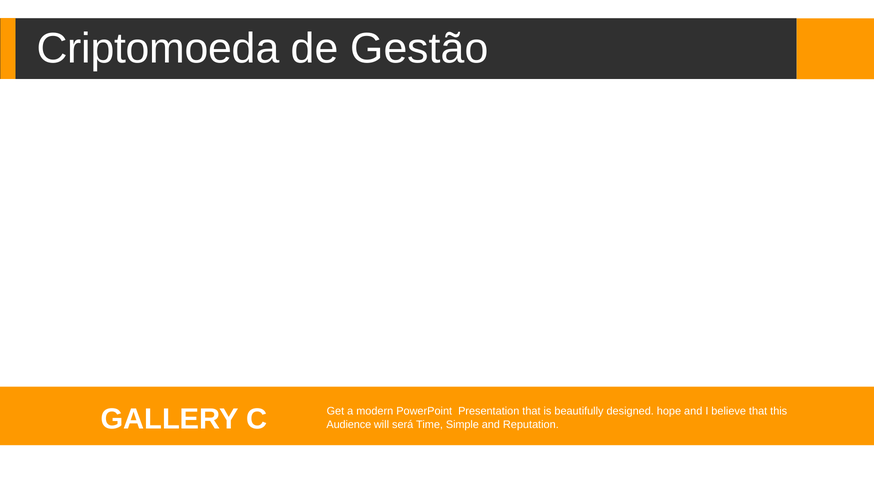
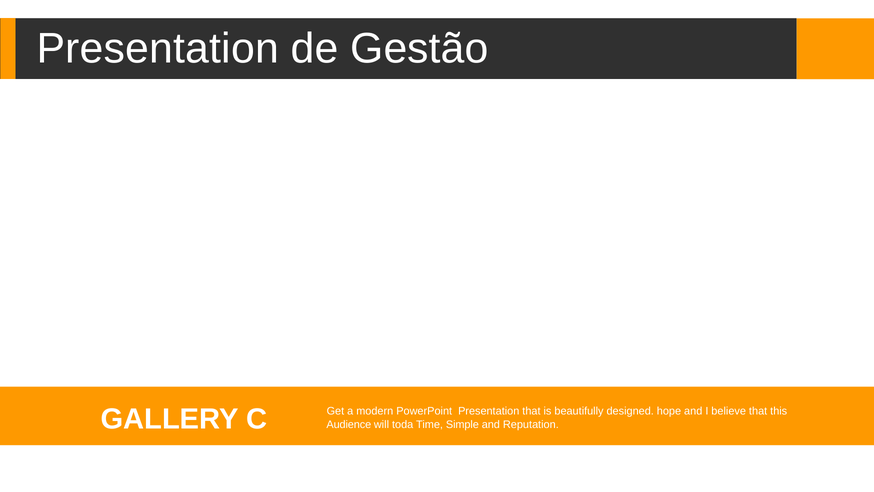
Criptomoeda at (158, 49): Criptomoeda -> Presentation
será: será -> toda
